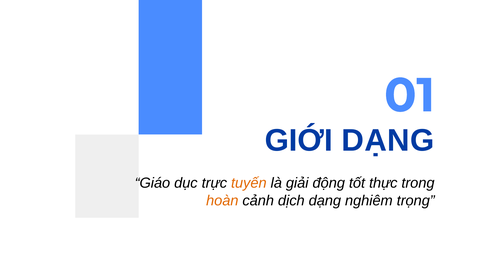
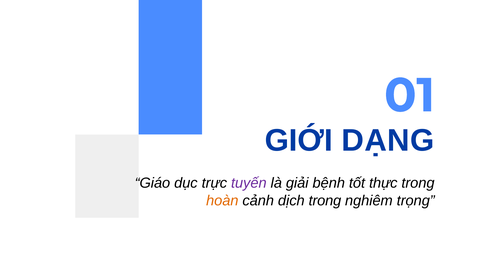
tuyến colour: orange -> purple
động: động -> bệnh
dịch dạng: dạng -> trong
